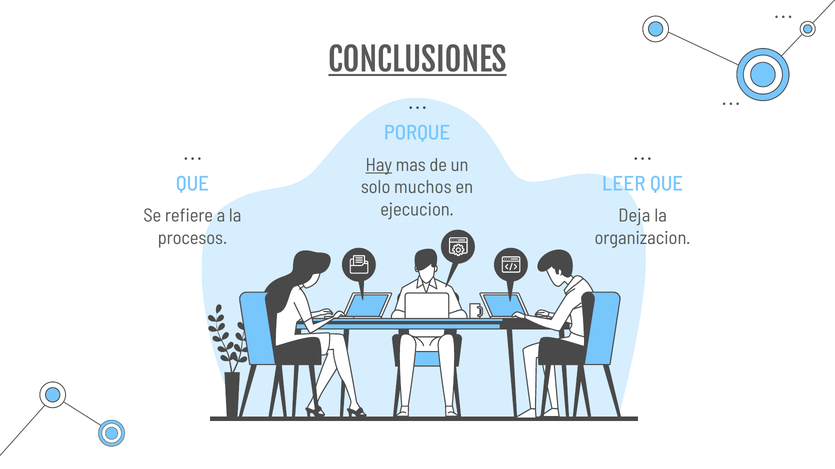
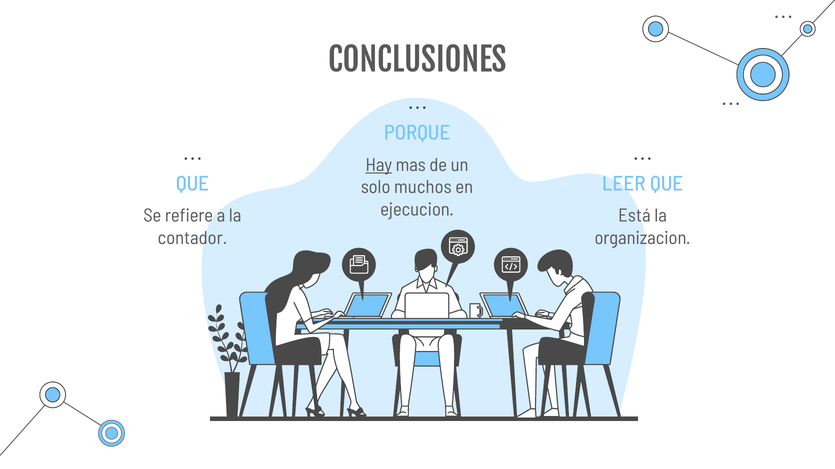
CONCLUSIONES underline: present -> none
Deja: Deja -> Está
procesos: procesos -> contador
